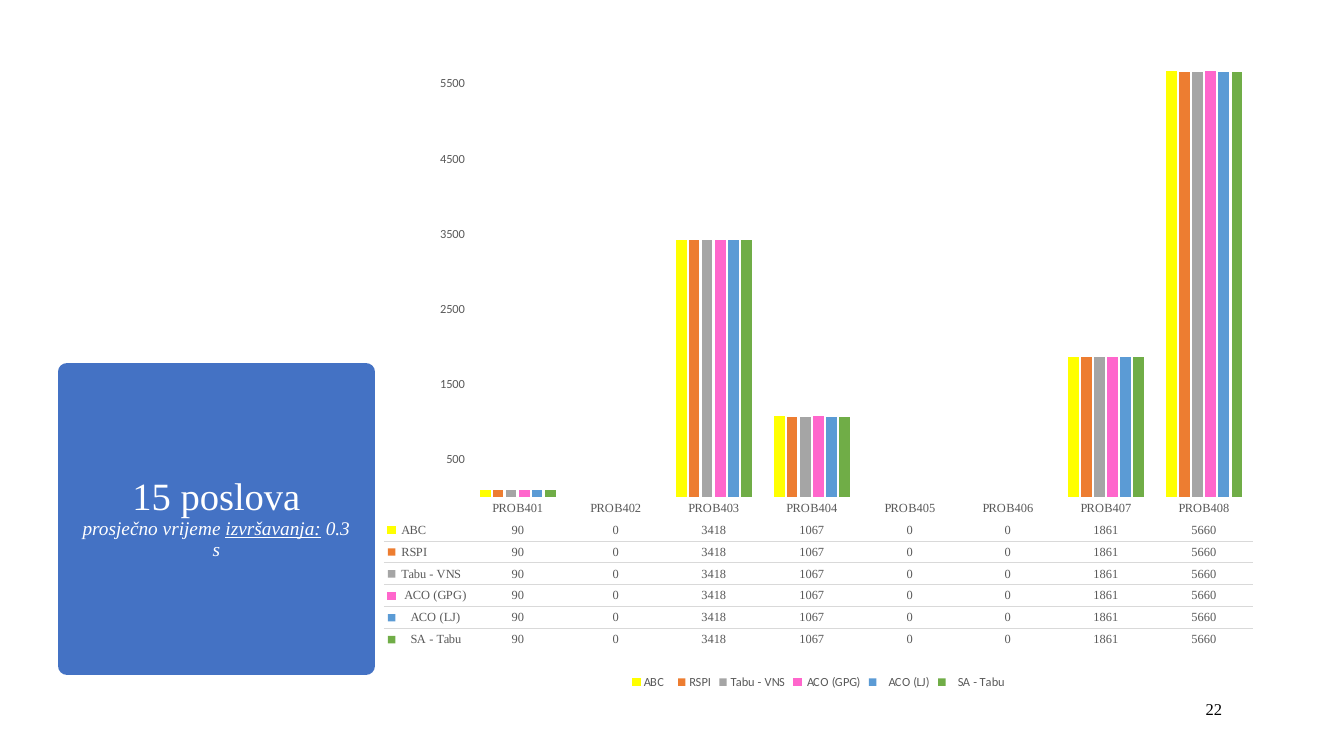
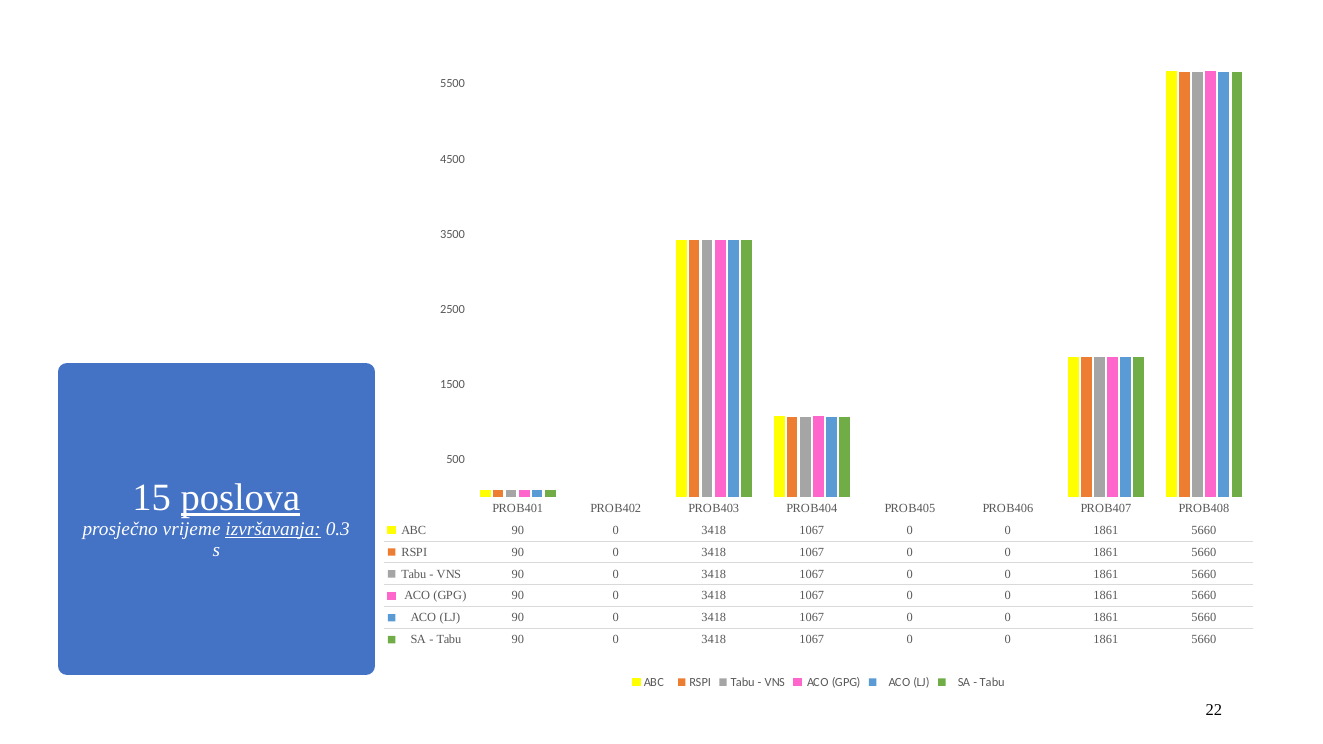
poslova underline: none -> present
